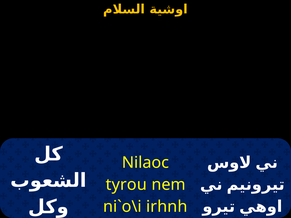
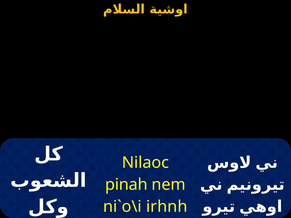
tyrou: tyrou -> pinah
